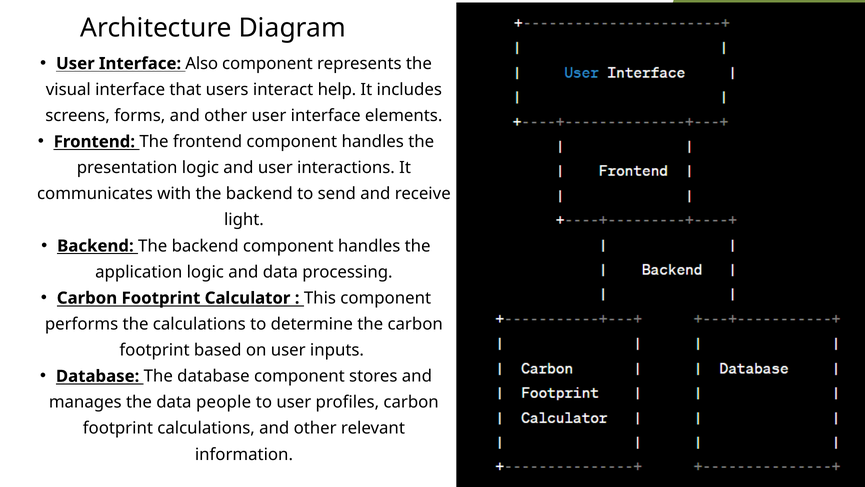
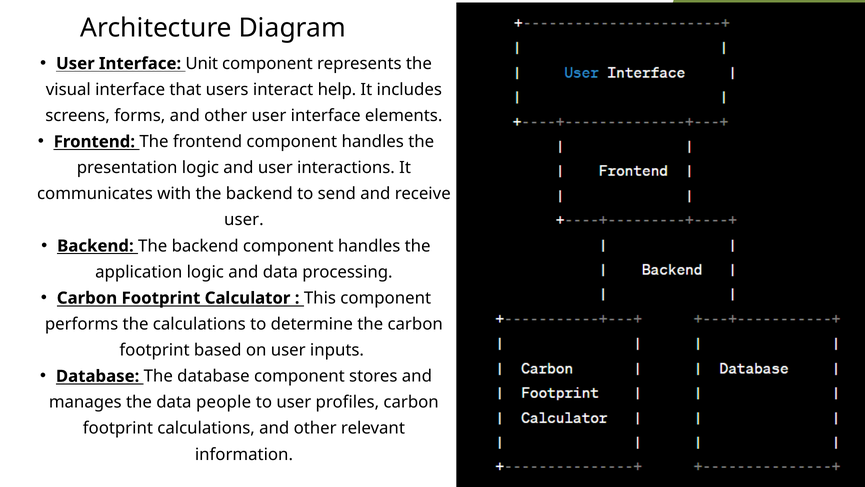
Also: Also -> Unit
light at (244, 220): light -> user
